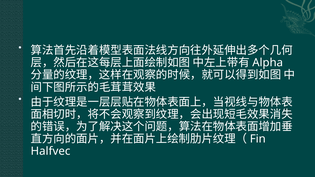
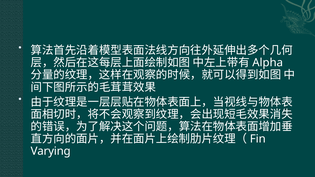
Halfvec: Halfvec -> Varying
